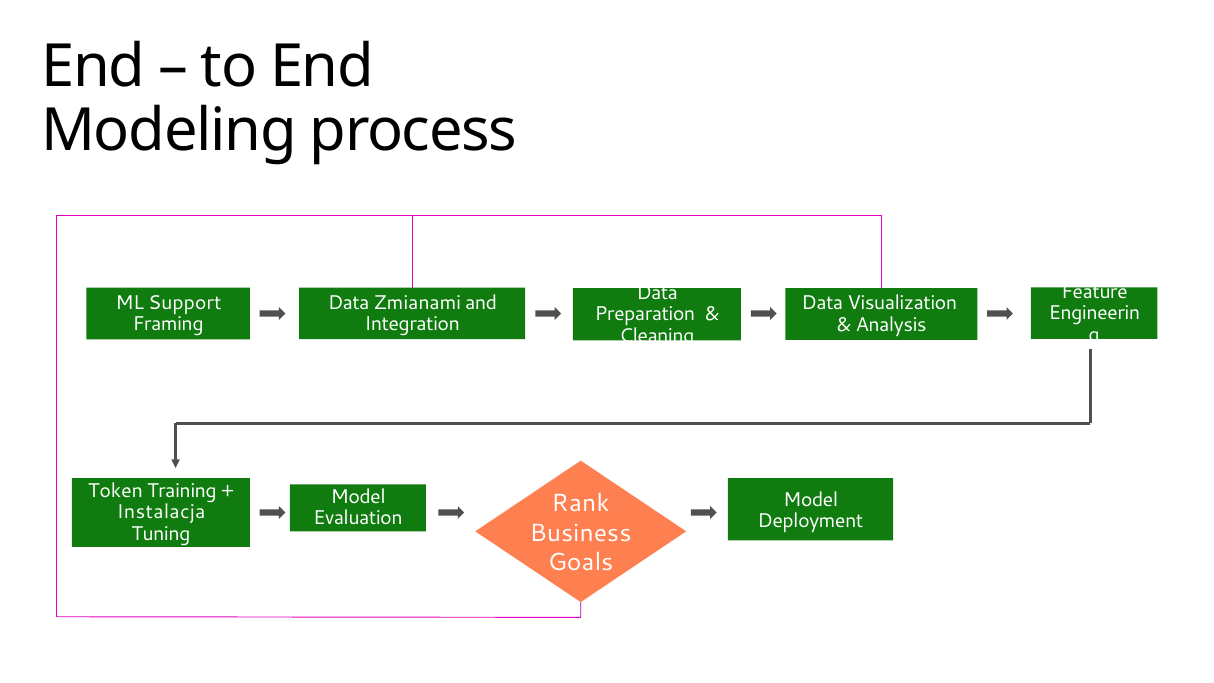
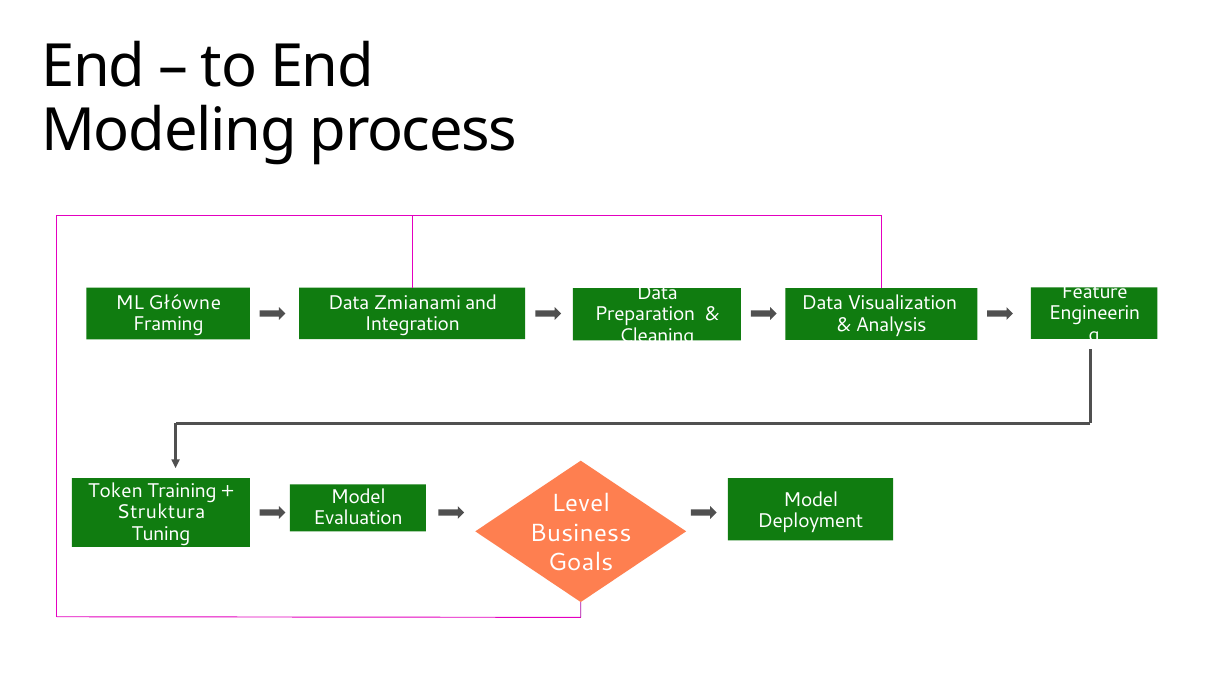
Support: Support -> Główne
Rank: Rank -> Level
Instalacja: Instalacja -> Struktura
